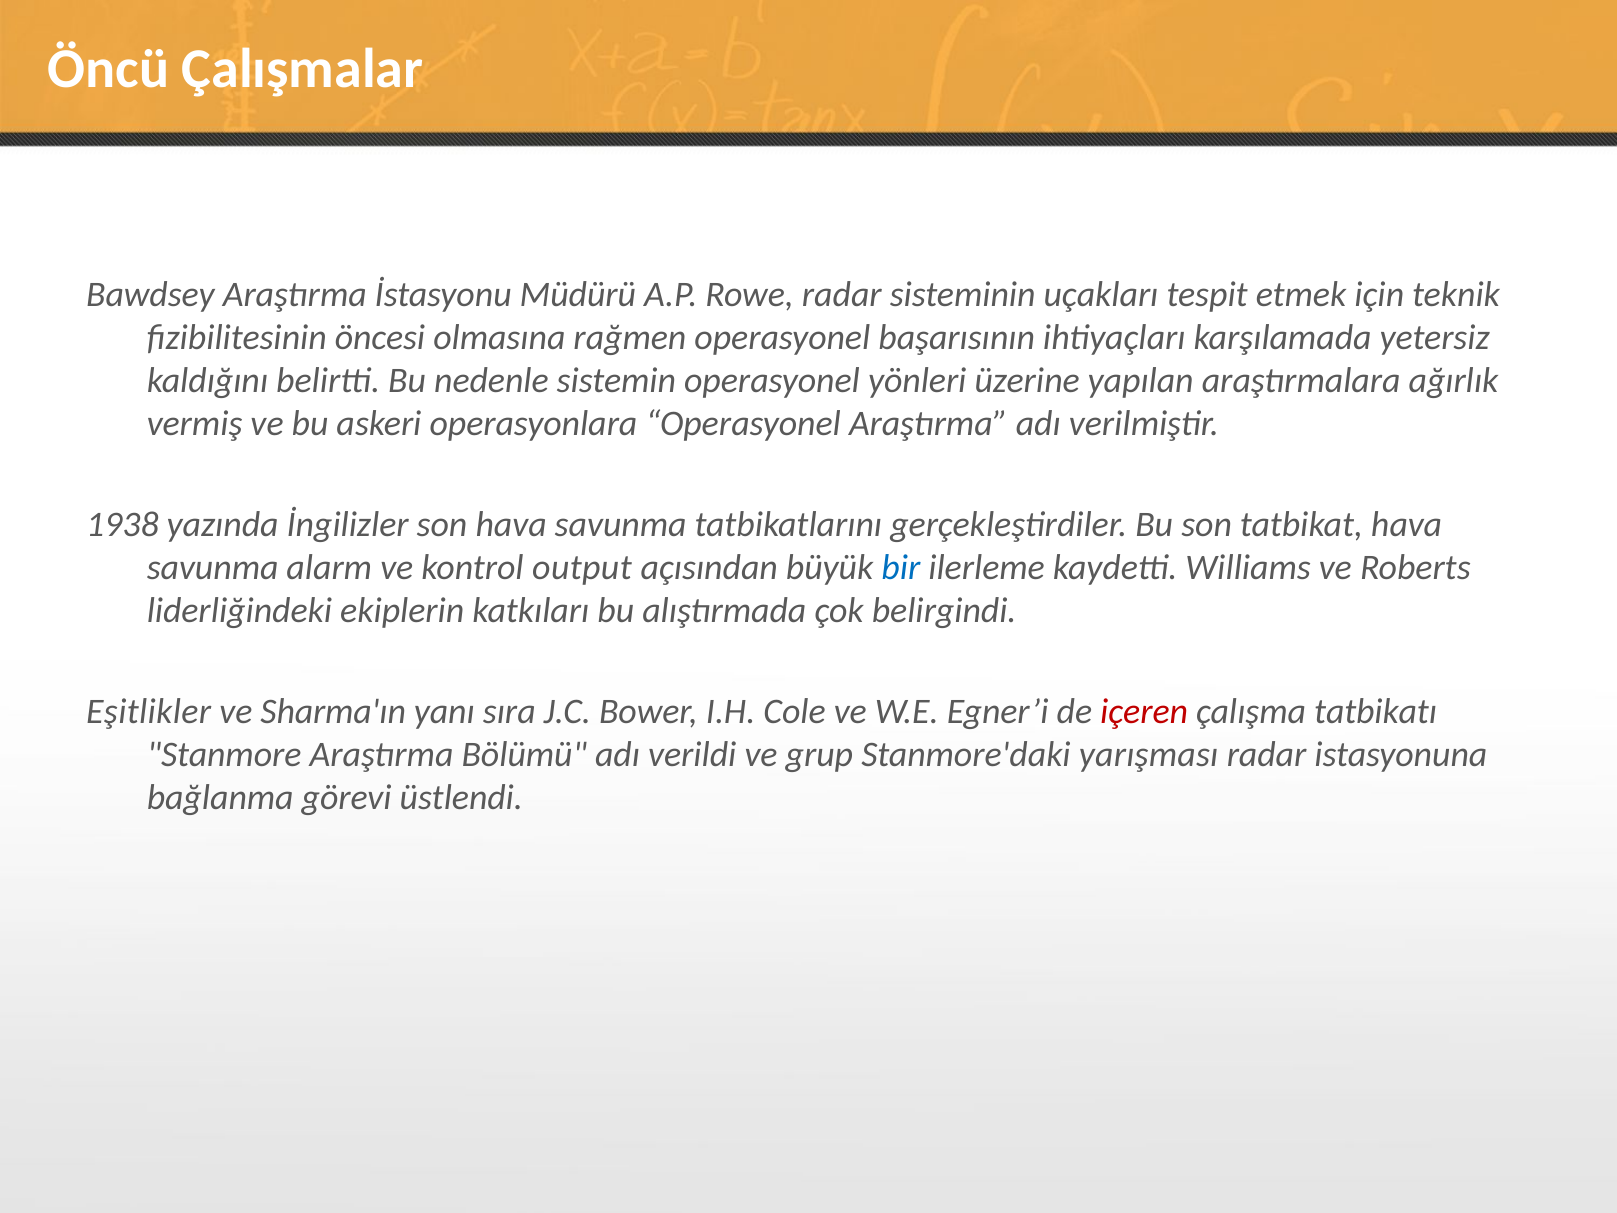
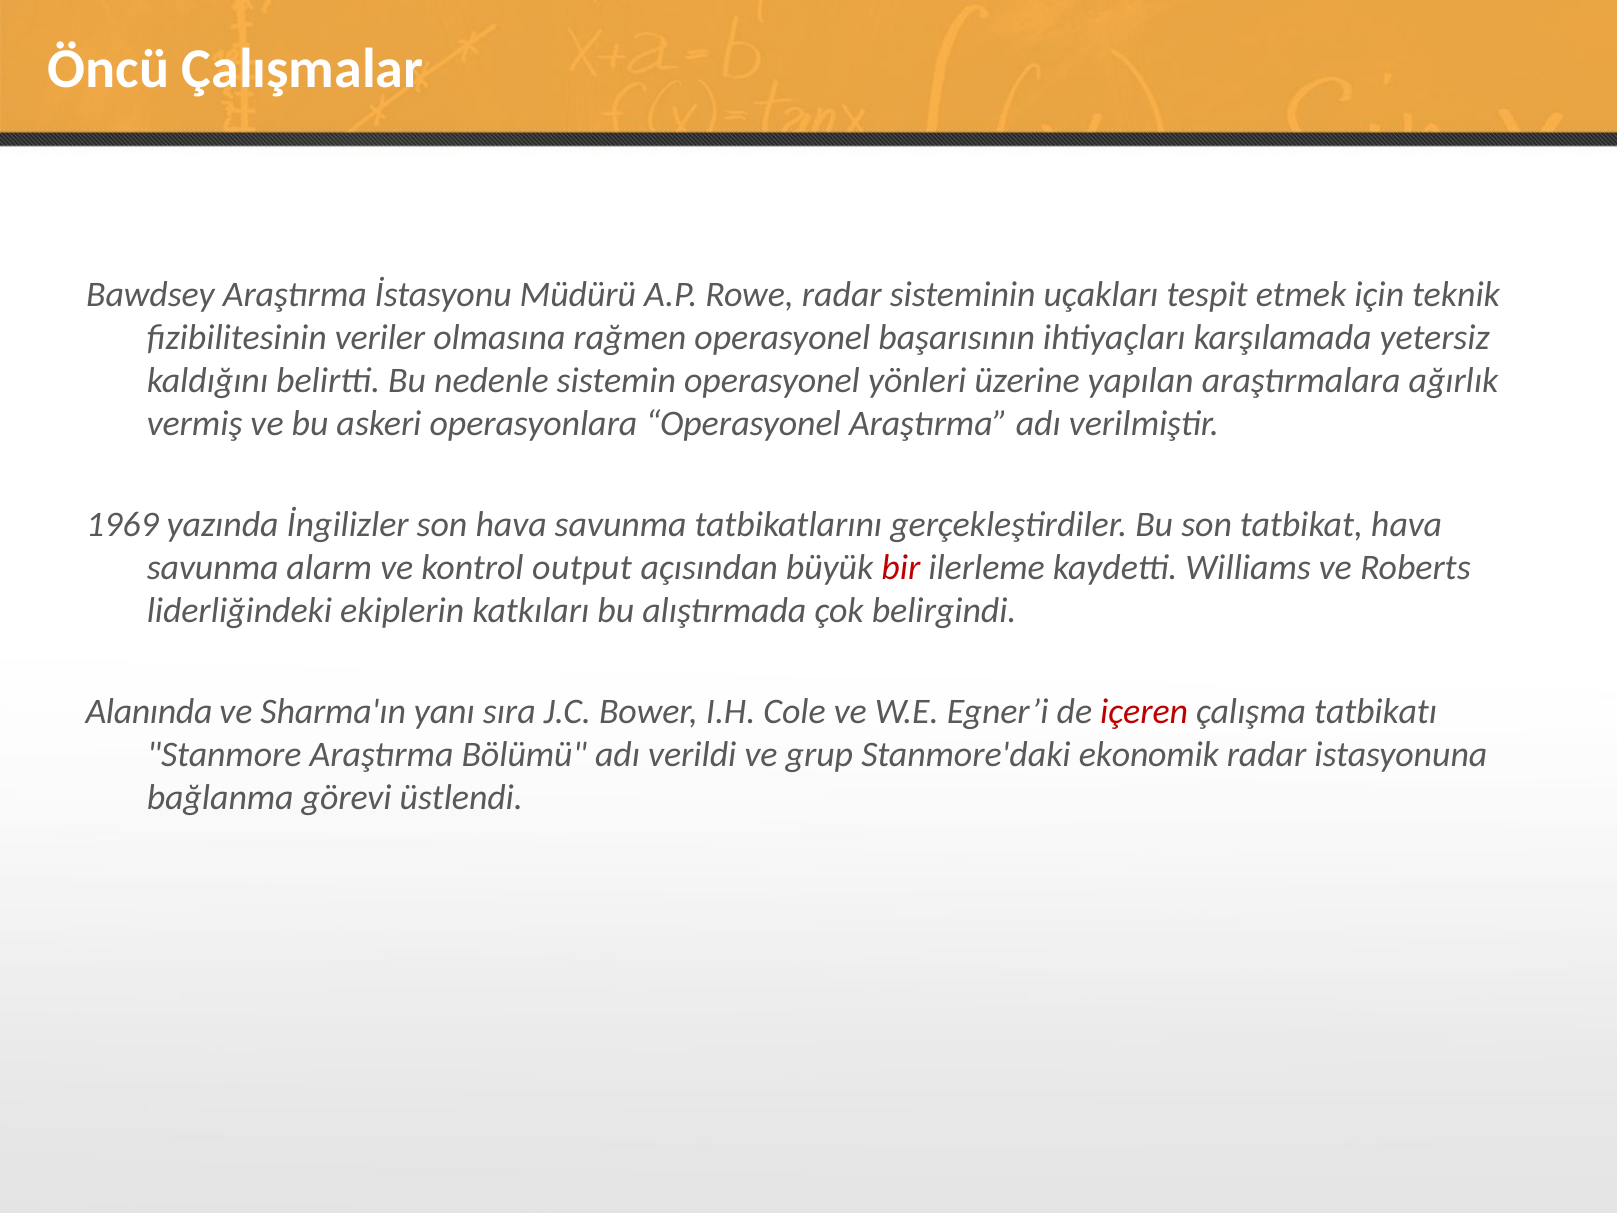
öncesi: öncesi -> veriler
1938: 1938 -> 1969
bir colour: blue -> red
Eşitlikler: Eşitlikler -> Alanında
yarışması: yarışması -> ekonomik
